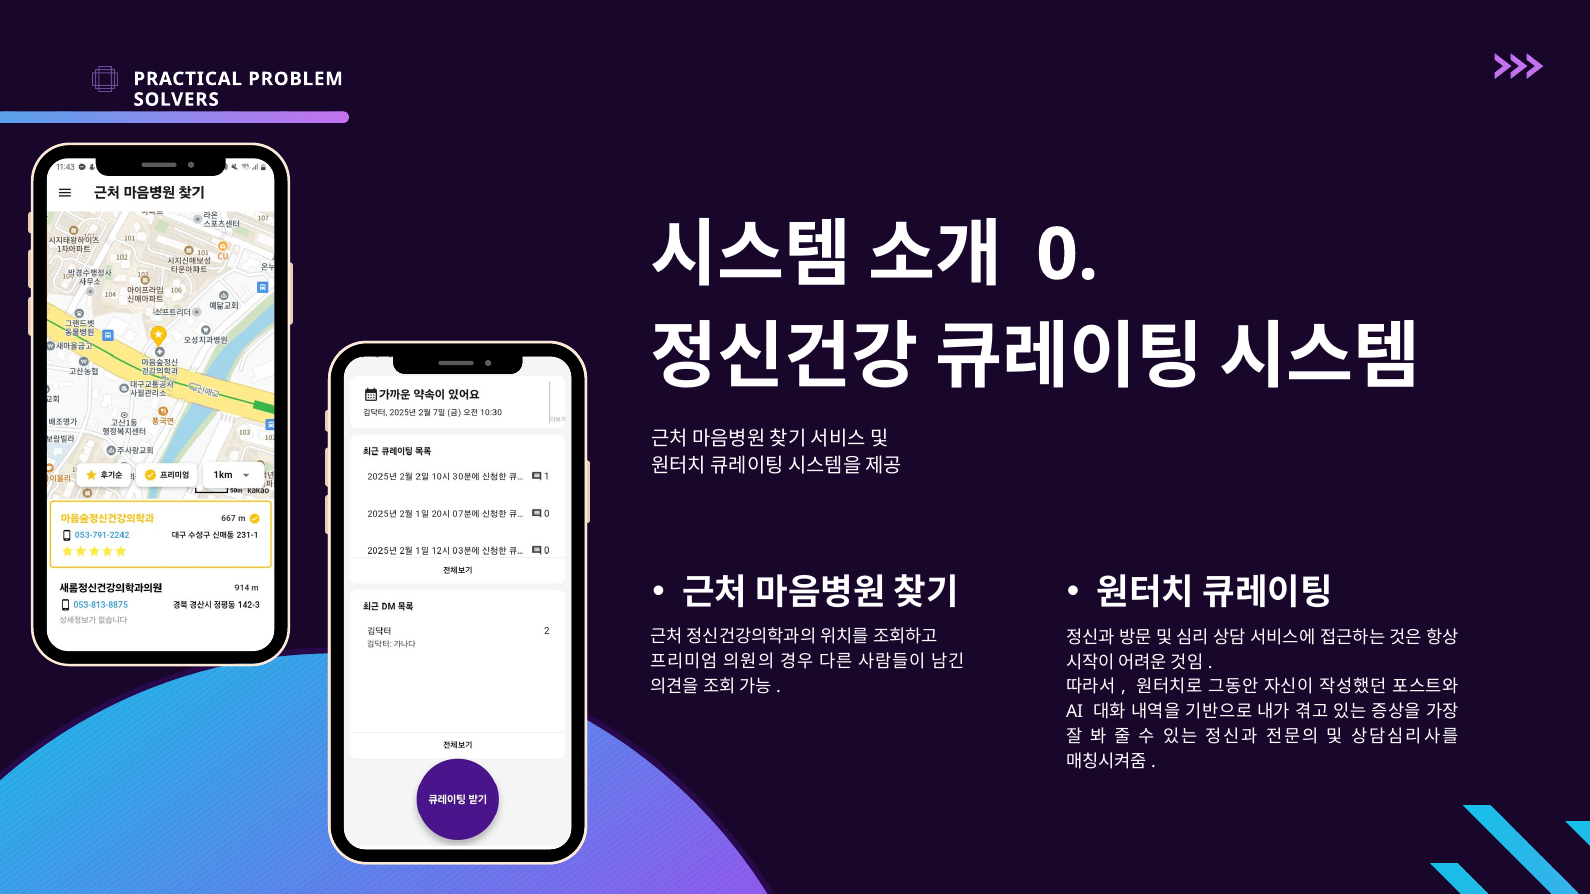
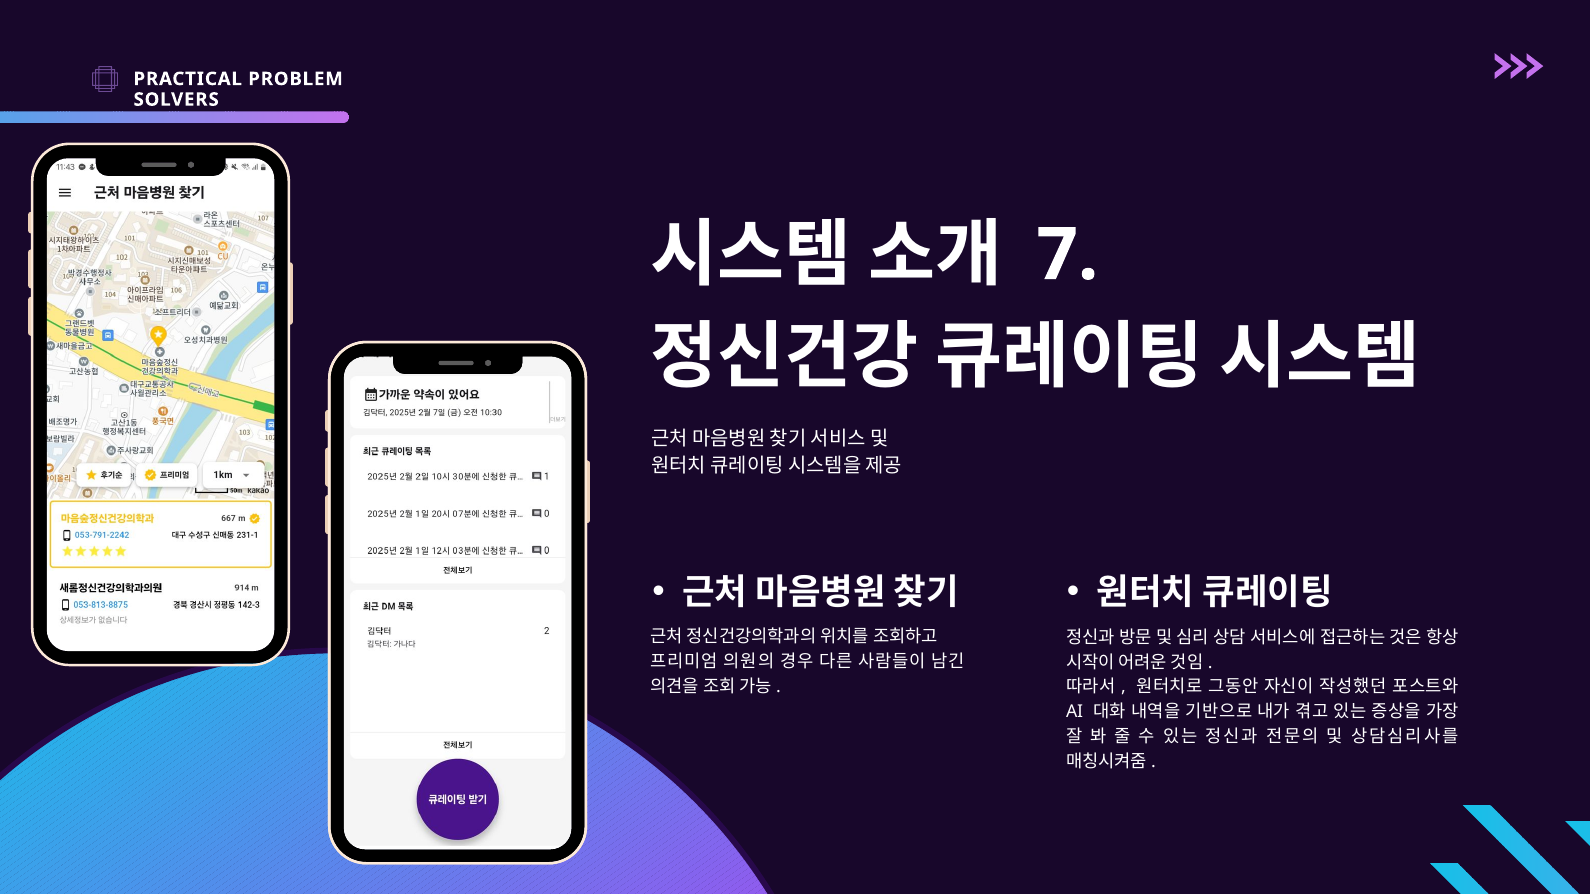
0: 0 -> 7
